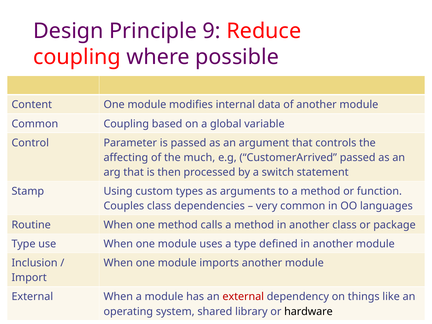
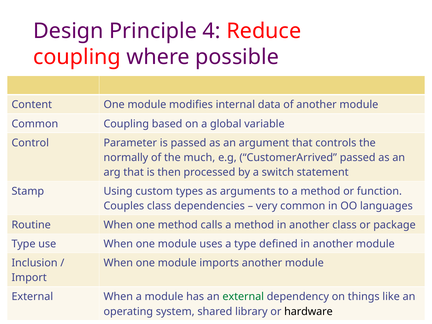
9: 9 -> 4
affecting: affecting -> normally
external at (243, 297) colour: red -> green
